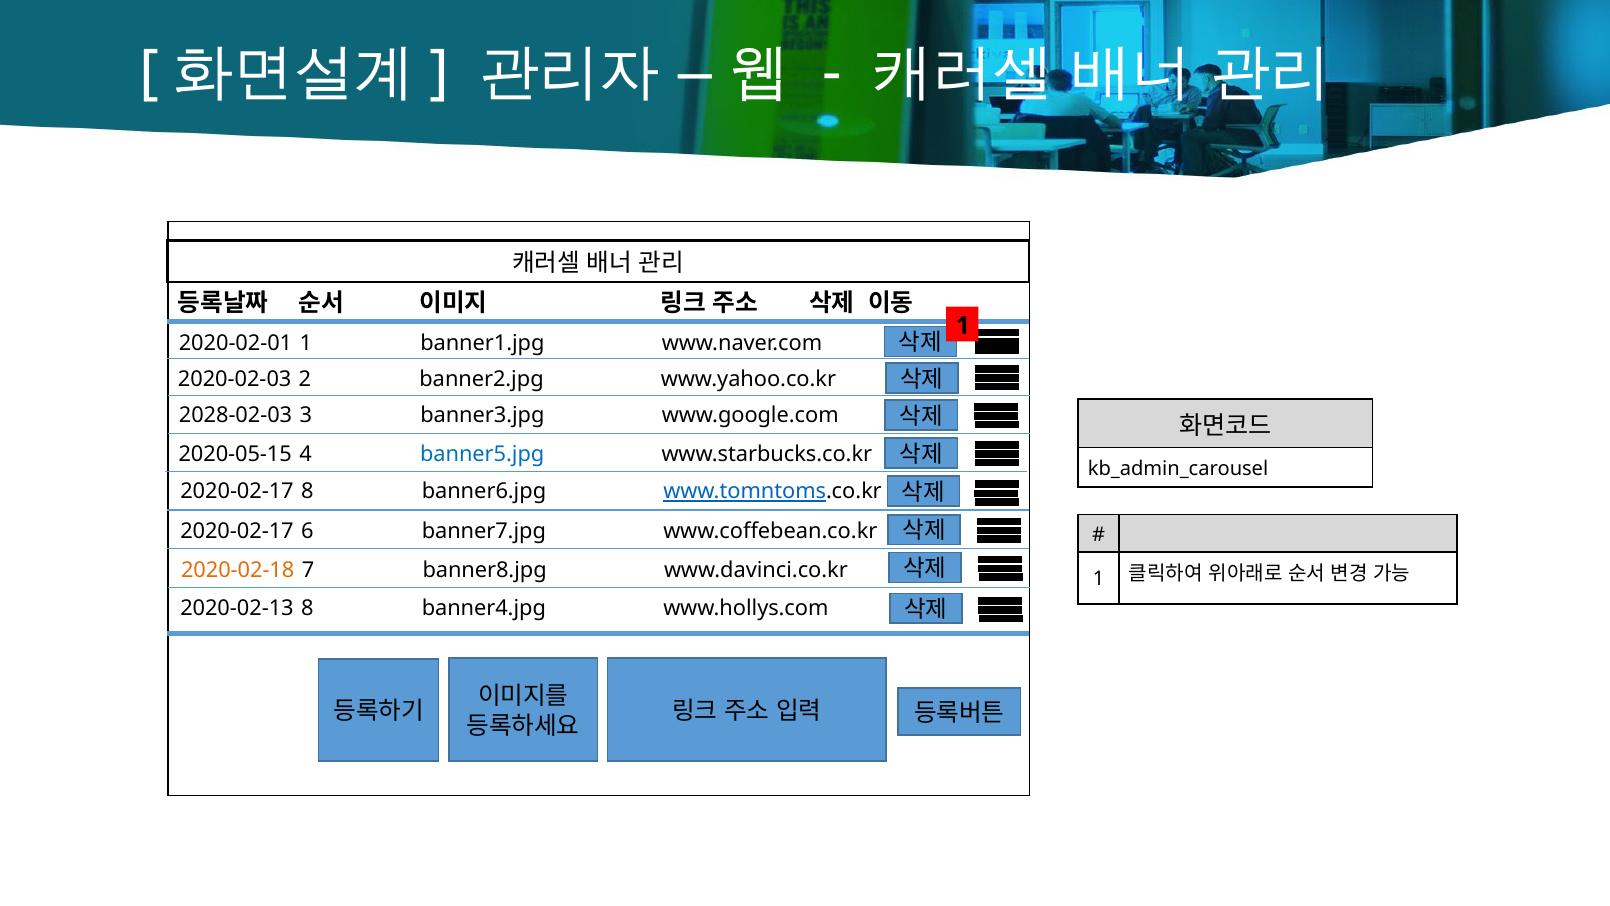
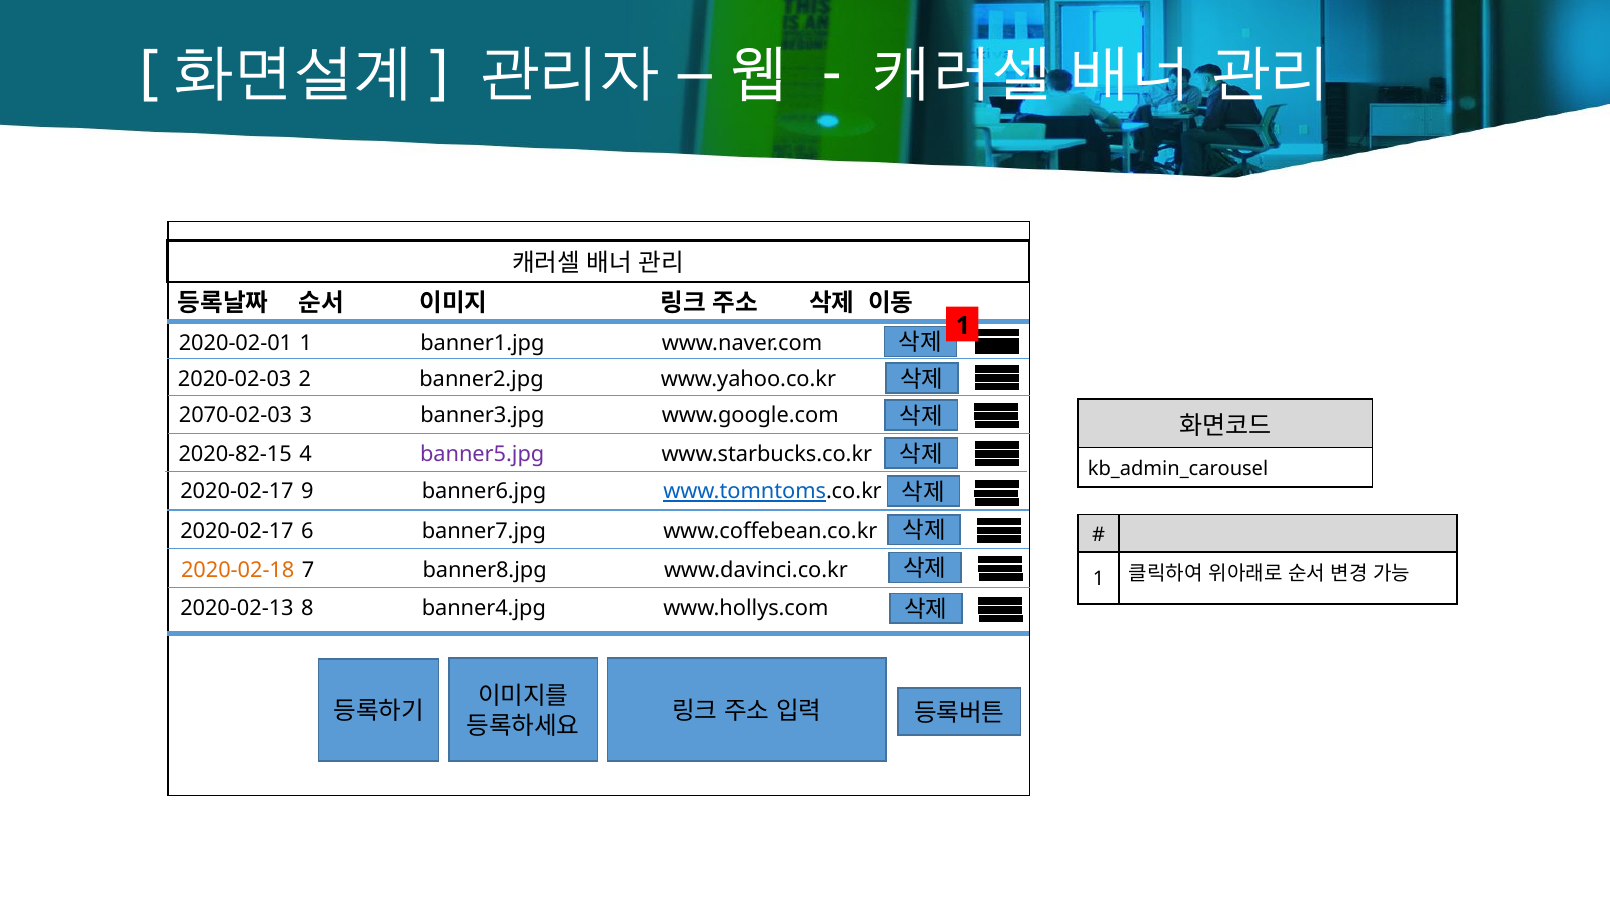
2028-02-03: 2028-02-03 -> 2070-02-03
2020-05-15: 2020-05-15 -> 2020-82-15
banner5.jpg colour: blue -> purple
2020-02-17 8: 8 -> 9
